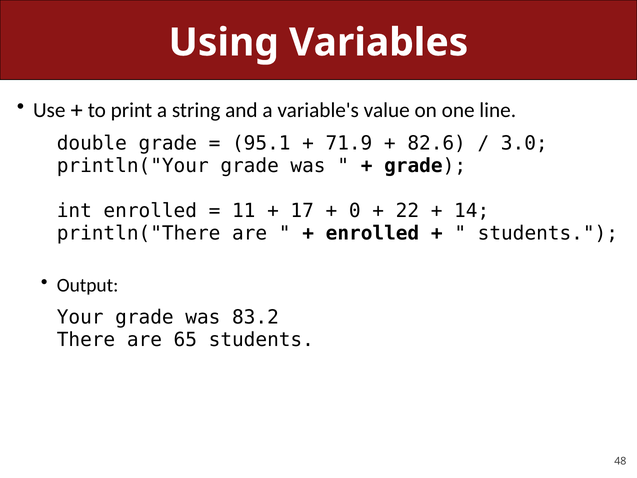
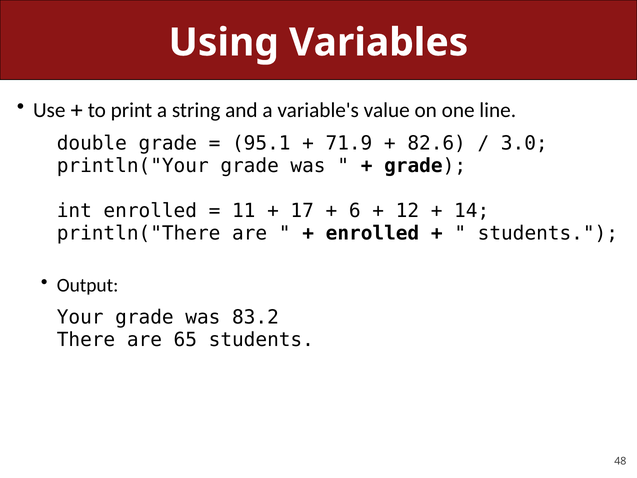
0: 0 -> 6
22: 22 -> 12
